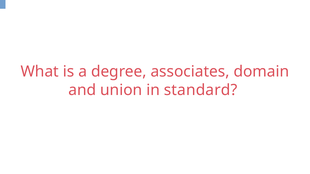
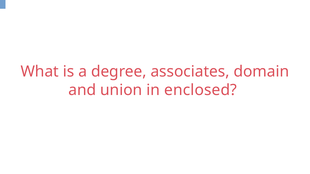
standard: standard -> enclosed
